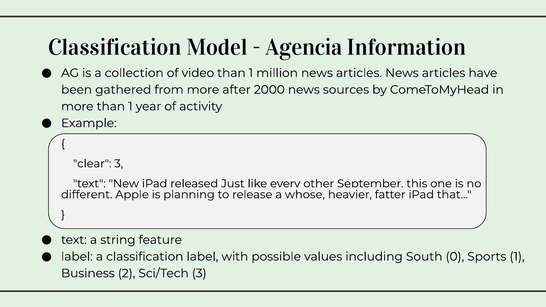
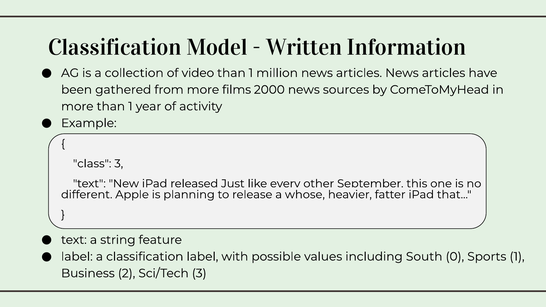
Agencia: Agencia -> Written
after: after -> films
clear: clear -> class
